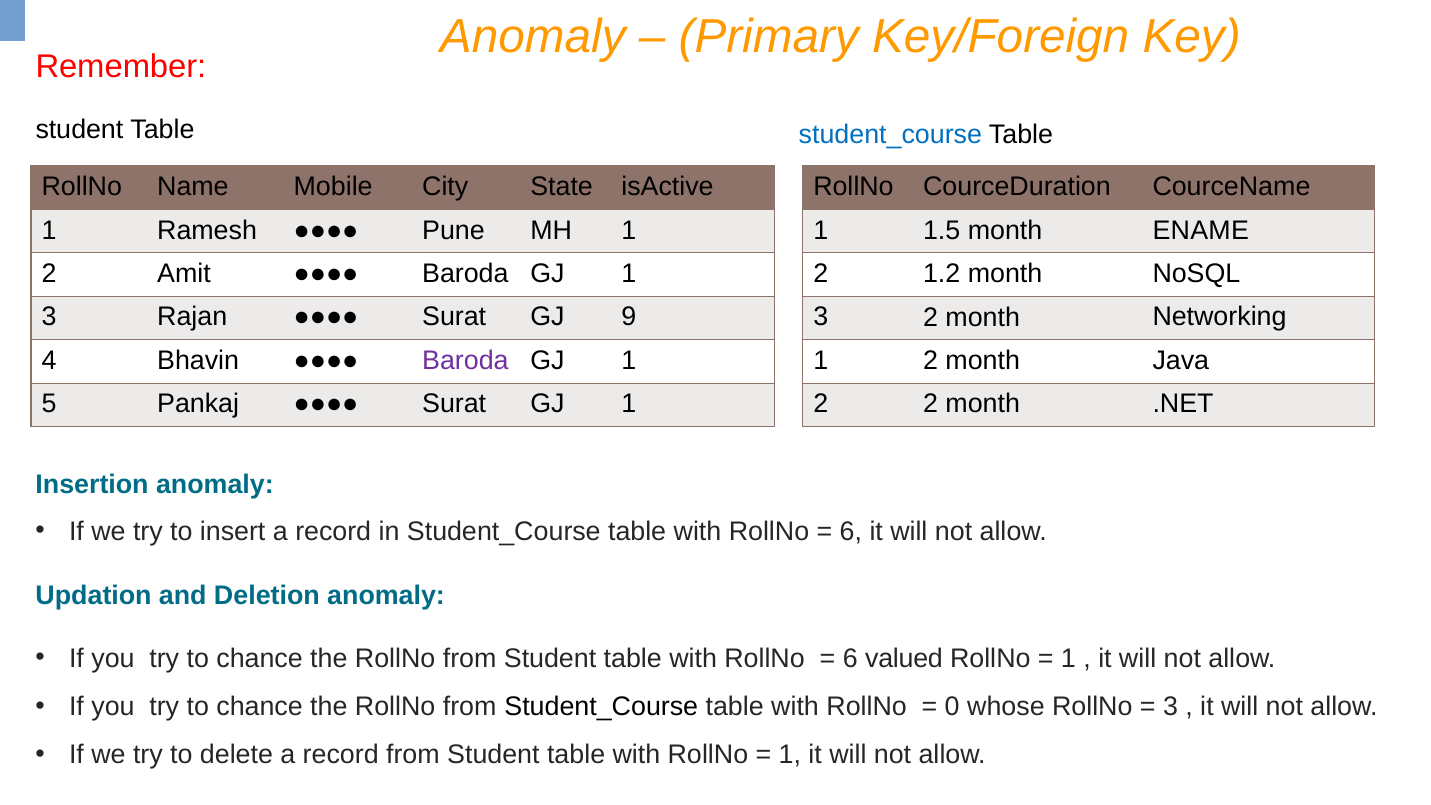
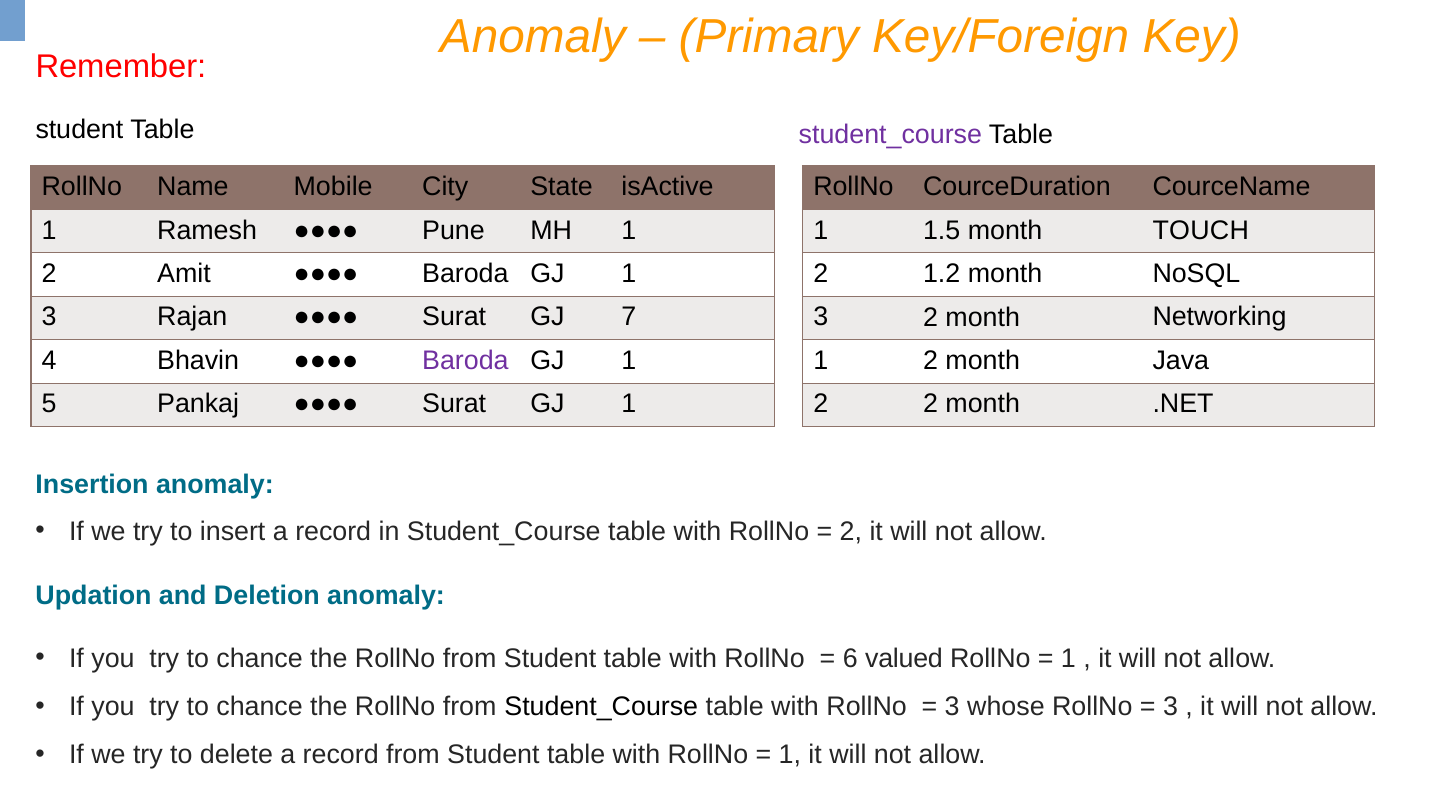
student_course at (890, 135) colour: blue -> purple
ENAME: ENAME -> TOUCH
9: 9 -> 7
6 at (851, 531): 6 -> 2
0 at (952, 707): 0 -> 3
